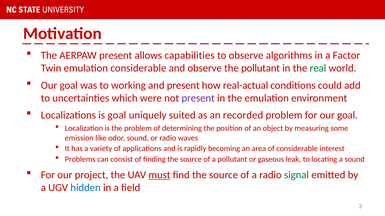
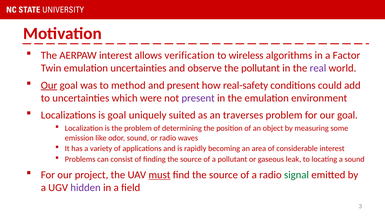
AERPAW present: present -> interest
capabilities: capabilities -> verification
to observe: observe -> wireless
emulation considerable: considerable -> uncertainties
real colour: green -> purple
Our at (49, 86) underline: none -> present
working: working -> method
real-actual: real-actual -> real-safety
recorded: recorded -> traverses
hidden colour: blue -> purple
